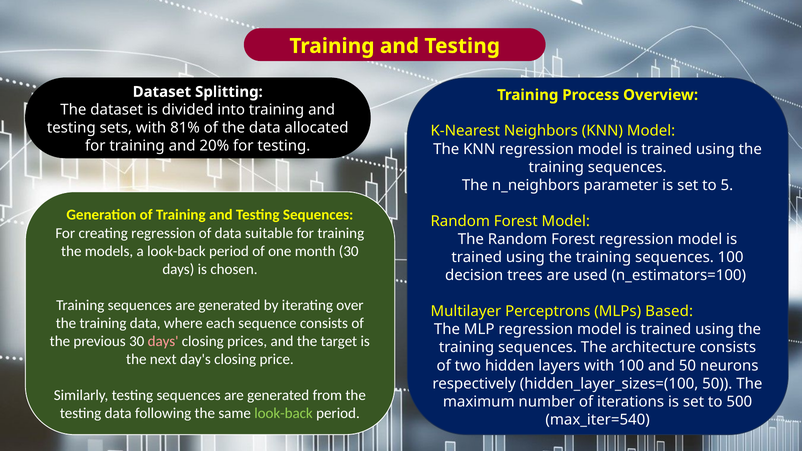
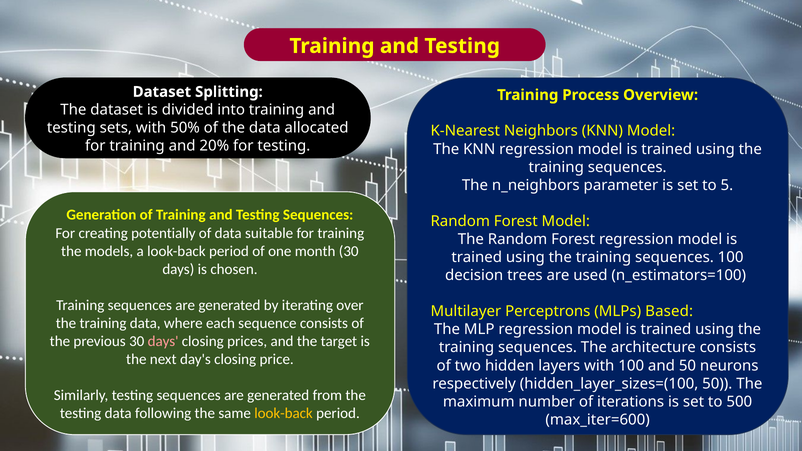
81%: 81% -> 50%
creating regression: regression -> potentially
look-back at (284, 414) colour: light green -> yellow
max_iter=540: max_iter=540 -> max_iter=600
